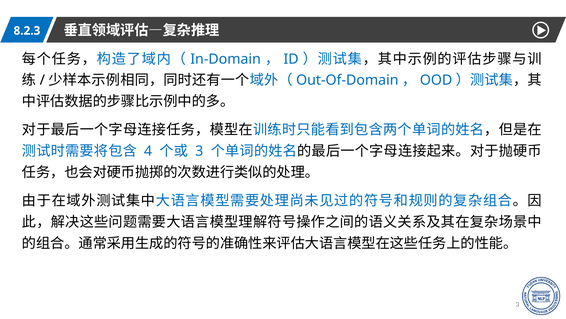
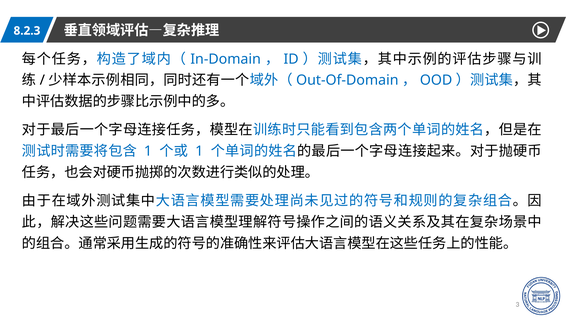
4 at (148, 151): 4 -> 1
3 at (199, 151): 3 -> 1
